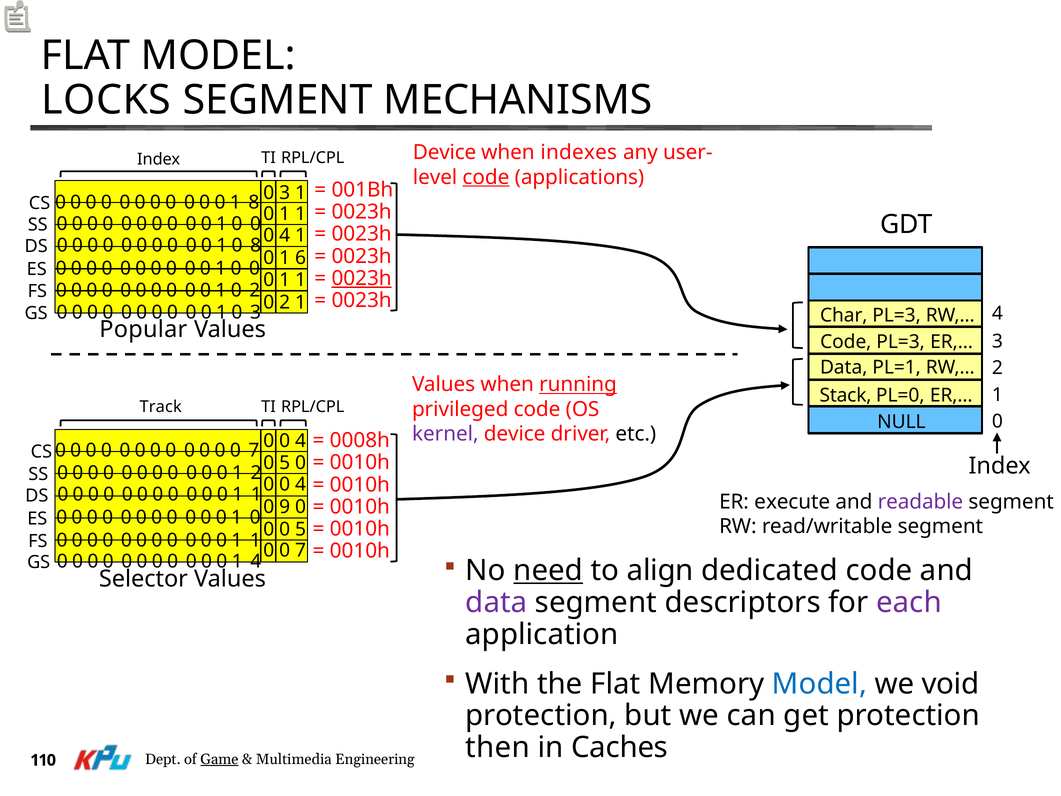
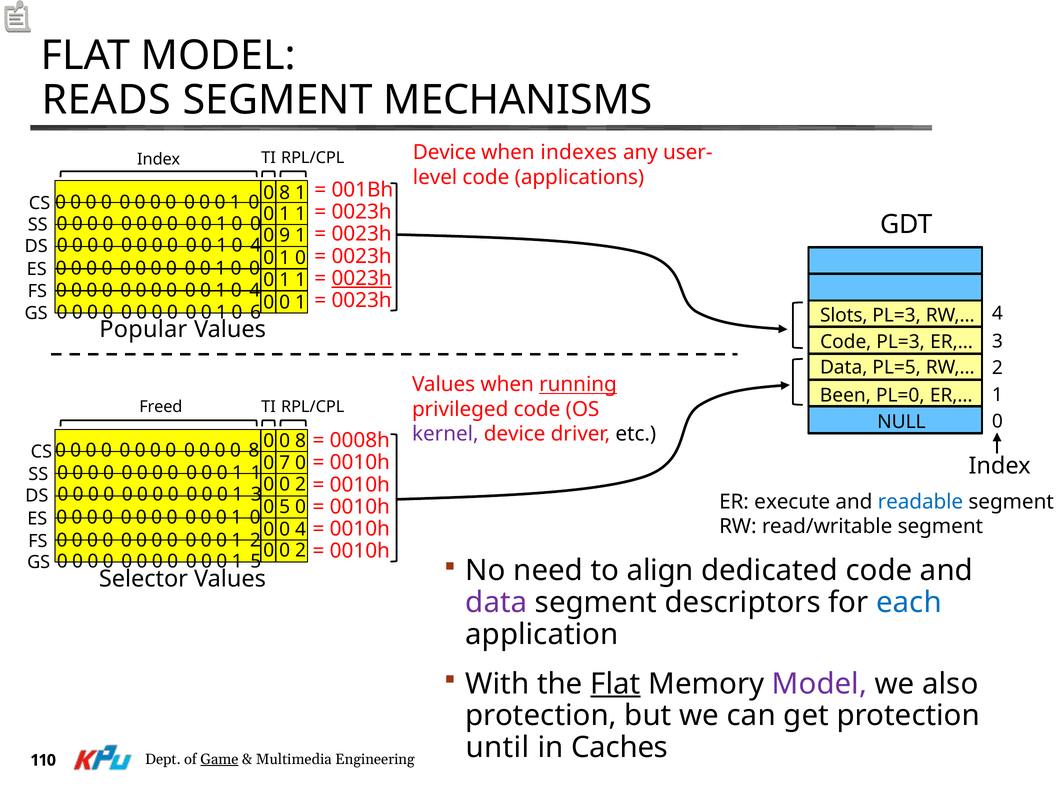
LOCKS: LOCKS -> READS
code at (486, 177) underline: present -> none
3 at (285, 193): 3 -> 8
8 at (254, 202): 8 -> 0
4 at (285, 235): 4 -> 9
8 at (256, 245): 8 -> 4
6 at (301, 258): 6 -> 0
2 at (255, 290): 2 -> 4
2 at (285, 302): 2 -> 0
3 at (255, 312): 3 -> 6
Char: Char -> Slots
PL=1: PL=1 -> PL=5
Stack: Stack -> Been
Track: Track -> Freed
4 at (301, 441): 4 -> 8
7 at (254, 451): 7 -> 8
5 at (285, 463): 5 -> 7
2 at (256, 473): 2 -> 1
4 at (301, 484): 4 -> 2
1 at (256, 494): 1 -> 3
readable colour: purple -> blue
0 9: 9 -> 5
0 0 5: 5 -> 4
1 at (255, 540): 1 -> 2
7 at (301, 550): 7 -> 2
4 at (256, 561): 4 -> 5
need underline: present -> none
each colour: purple -> blue
Flat at (615, 684) underline: none -> present
Model at (819, 684) colour: blue -> purple
void: void -> also
then: then -> until
